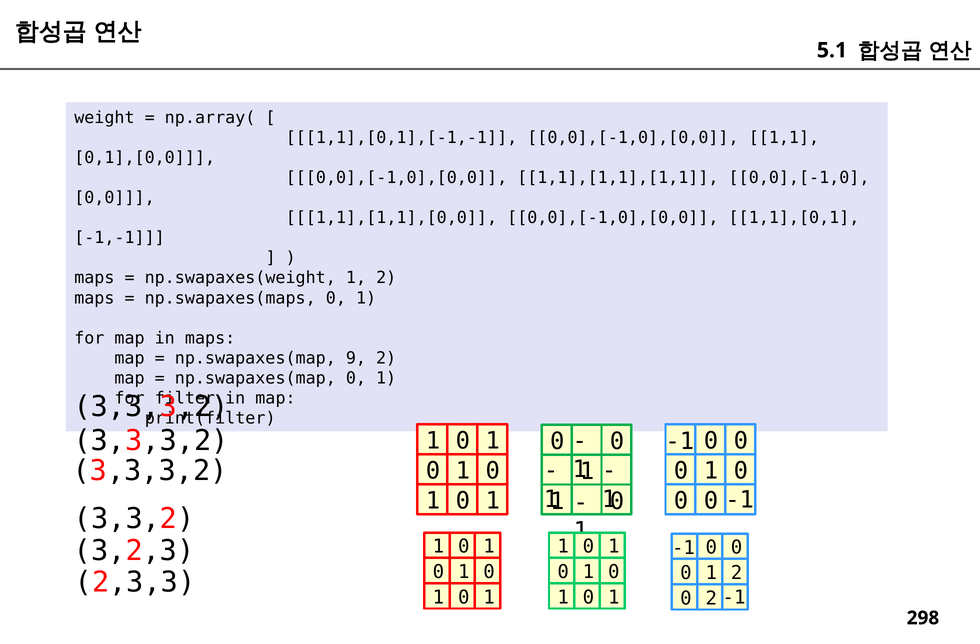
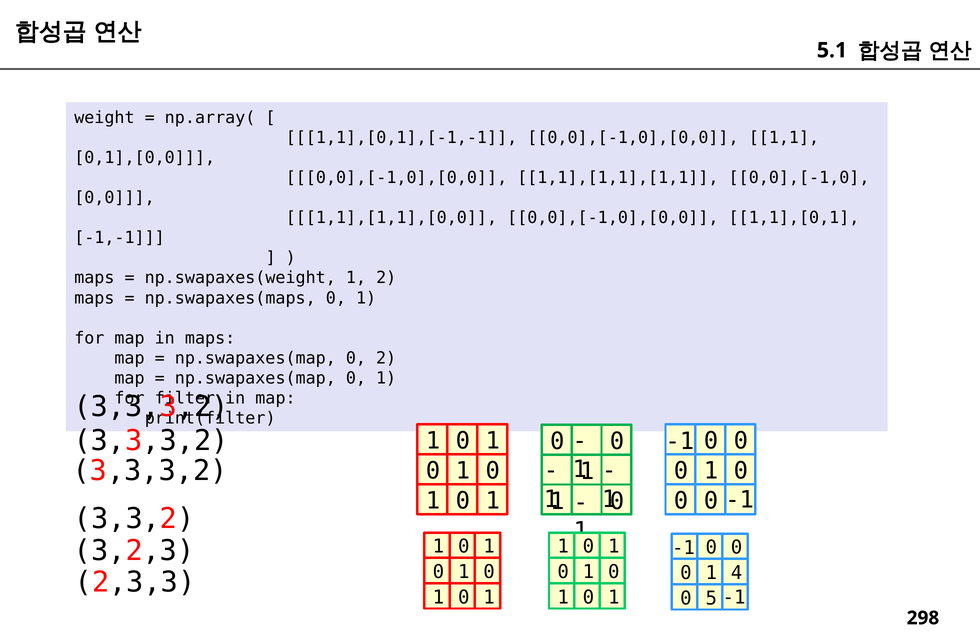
9 at (356, 358): 9 -> 0
0 1 2: 2 -> 4
0 2: 2 -> 5
